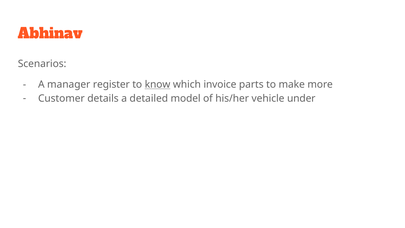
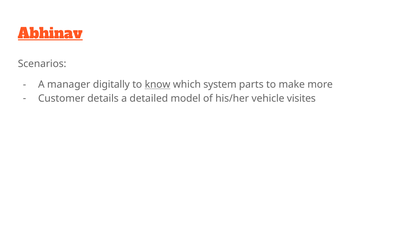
Abhinav underline: none -> present
register: register -> digitally
invoice: invoice -> system
under: under -> visites
